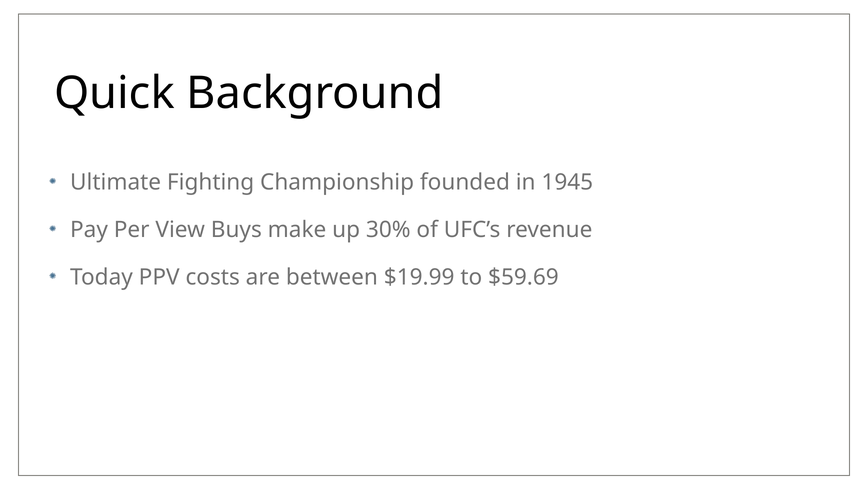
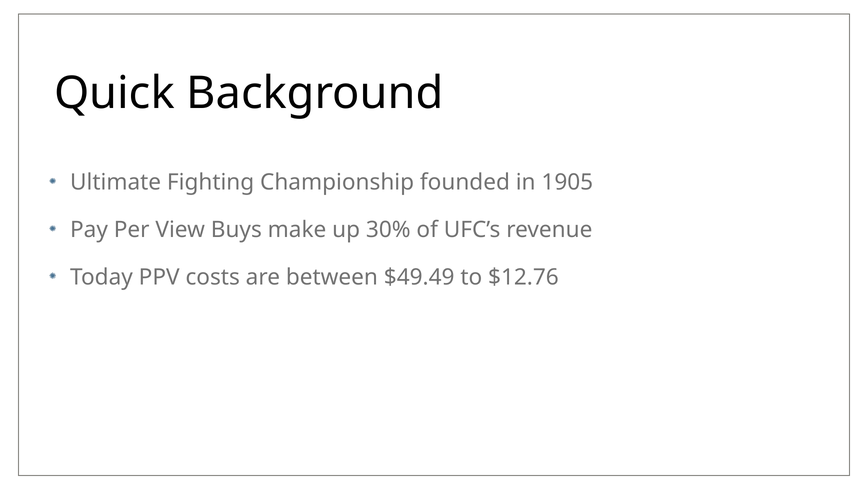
1945: 1945 -> 1905
$19.99: $19.99 -> $49.49
$59.69: $59.69 -> $12.76
